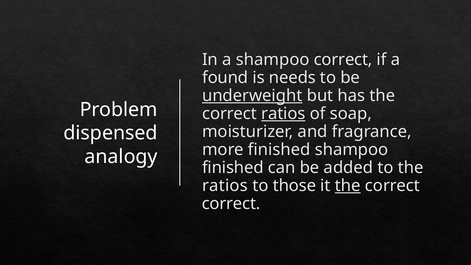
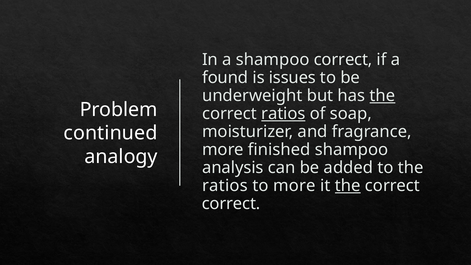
needs: needs -> issues
underweight underline: present -> none
the at (382, 96) underline: none -> present
dispensed: dispensed -> continued
finished at (233, 168): finished -> analysis
to those: those -> more
